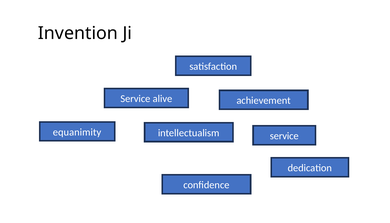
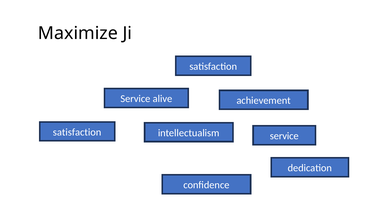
Invention: Invention -> Maximize
equanimity at (77, 132): equanimity -> satisfaction
